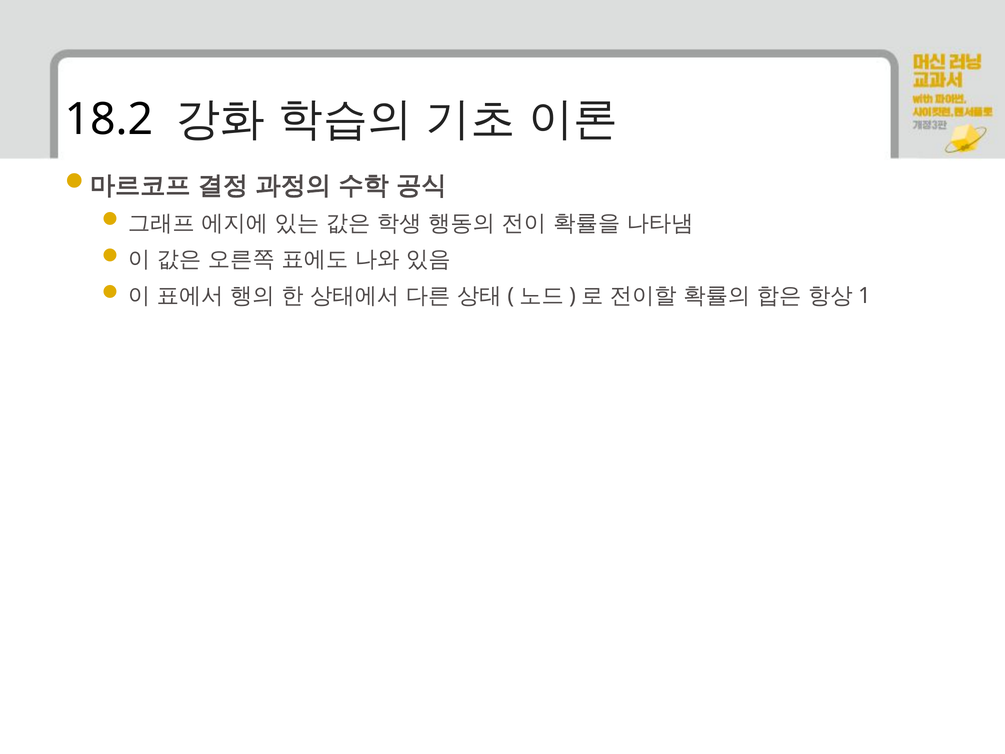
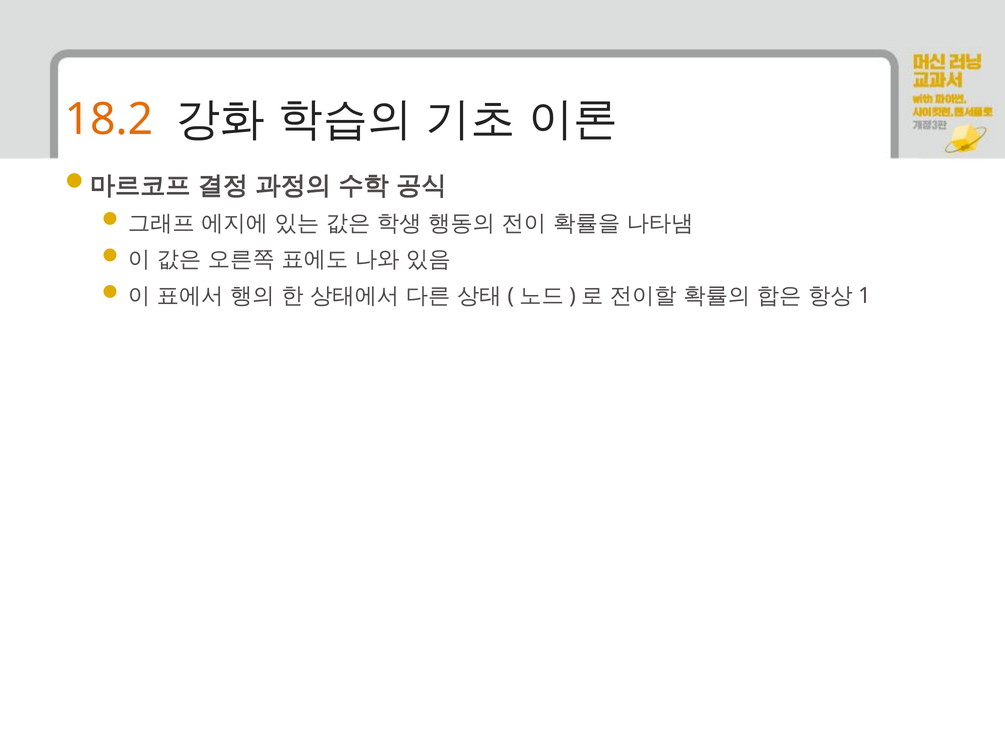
18.2 colour: black -> orange
